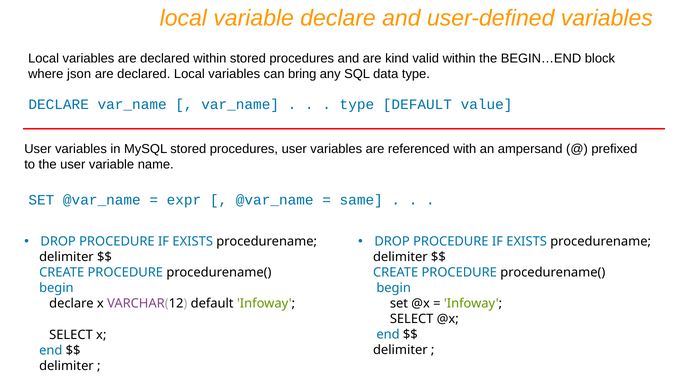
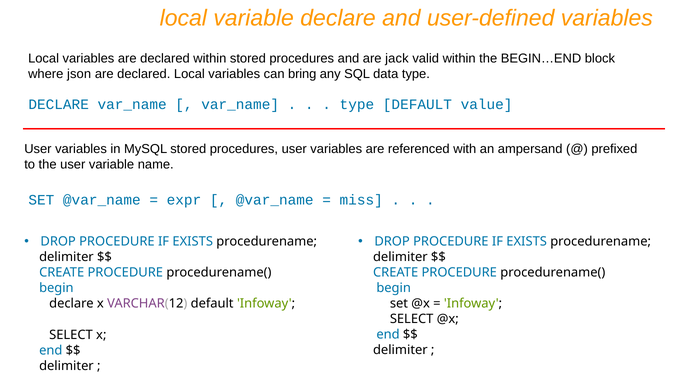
kind: kind -> jack
same: same -> miss
